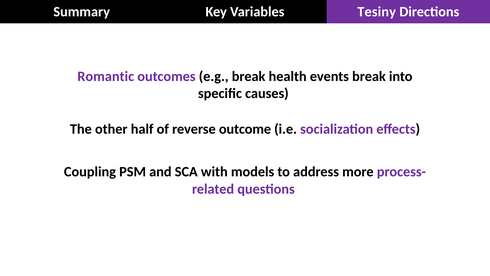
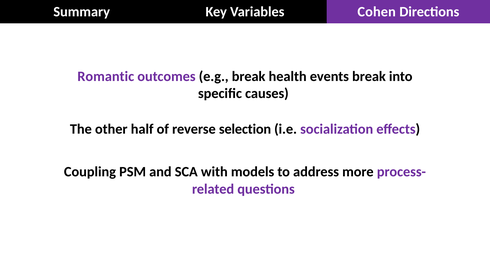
Tesiny: Tesiny -> Cohen
outcome: outcome -> selection
